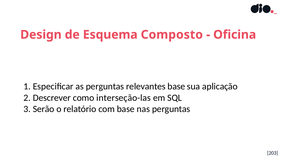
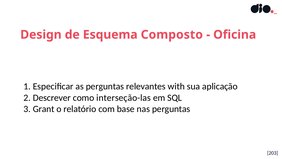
relevantes base: base -> with
Serão: Serão -> Grant
